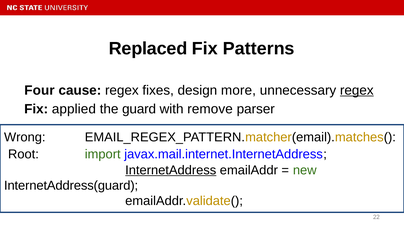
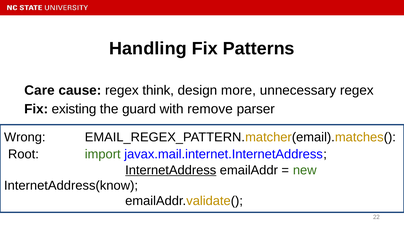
Replaced: Replaced -> Handling
Four: Four -> Care
fixes: fixes -> think
regex at (357, 90) underline: present -> none
applied: applied -> existing
InternetAddress(guard: InternetAddress(guard -> InternetAddress(know
